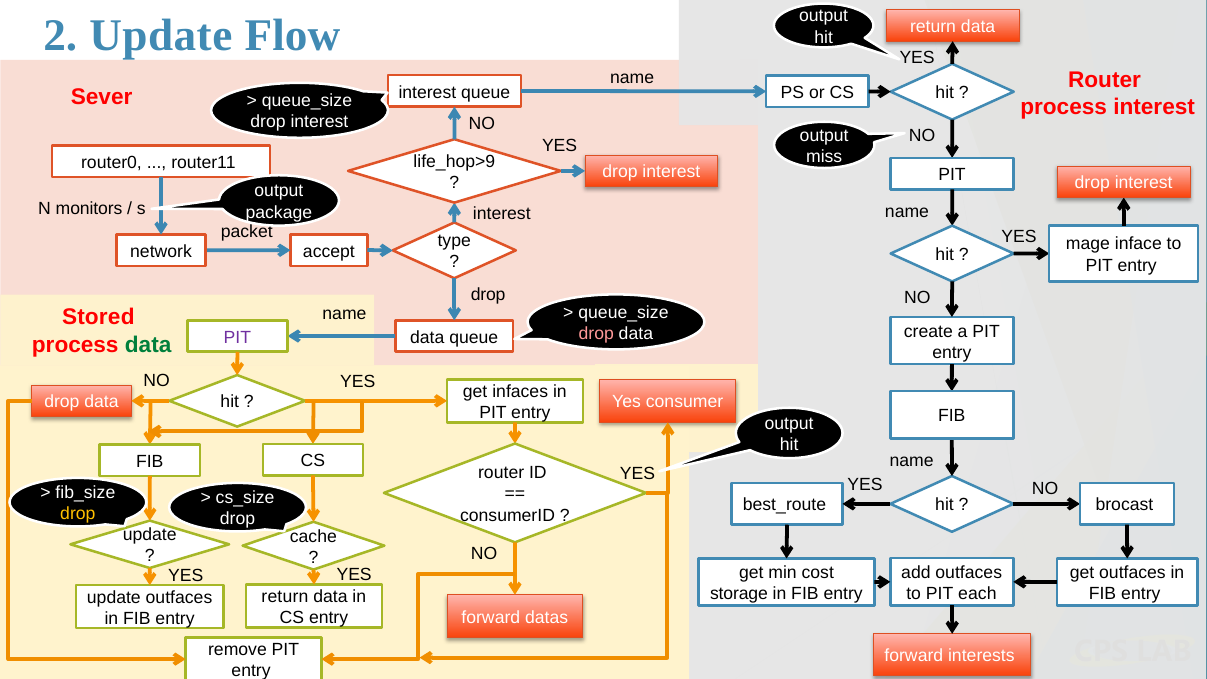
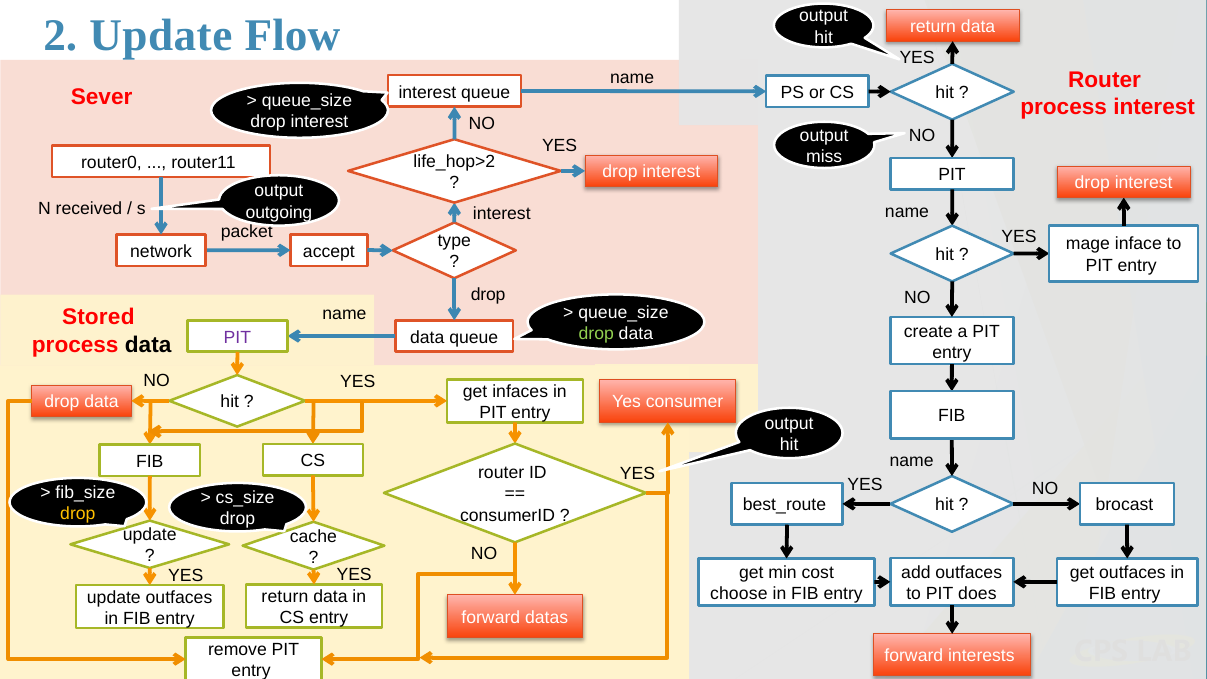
life_hop>9: life_hop>9 -> life_hop>2
monitors: monitors -> received
package: package -> outgoing
drop at (596, 334) colour: pink -> light green
data at (148, 345) colour: green -> black
each: each -> does
storage: storage -> choose
